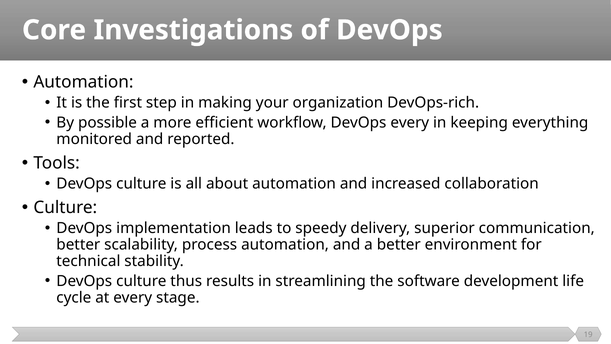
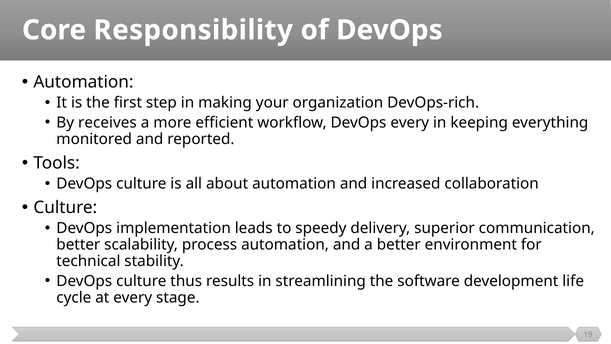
Investigations: Investigations -> Responsibility
possible: possible -> receives
